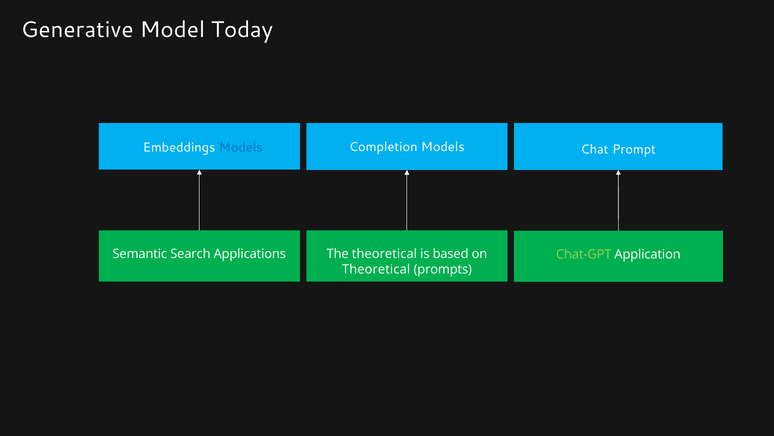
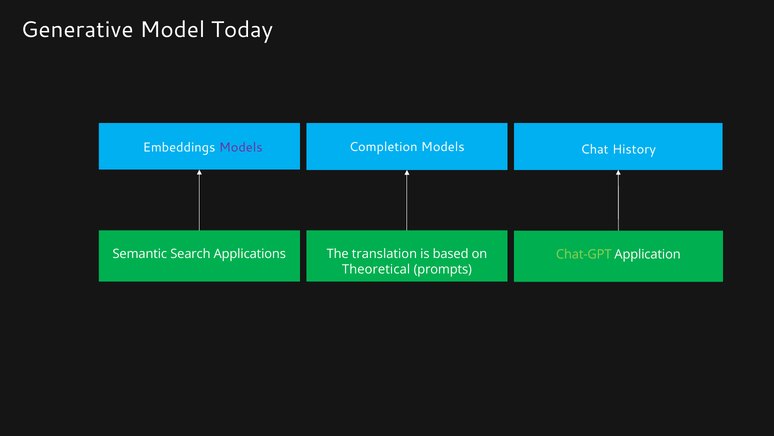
Prompt: Prompt -> History
Models at (241, 147) colour: blue -> purple
The theoretical: theoretical -> translation
